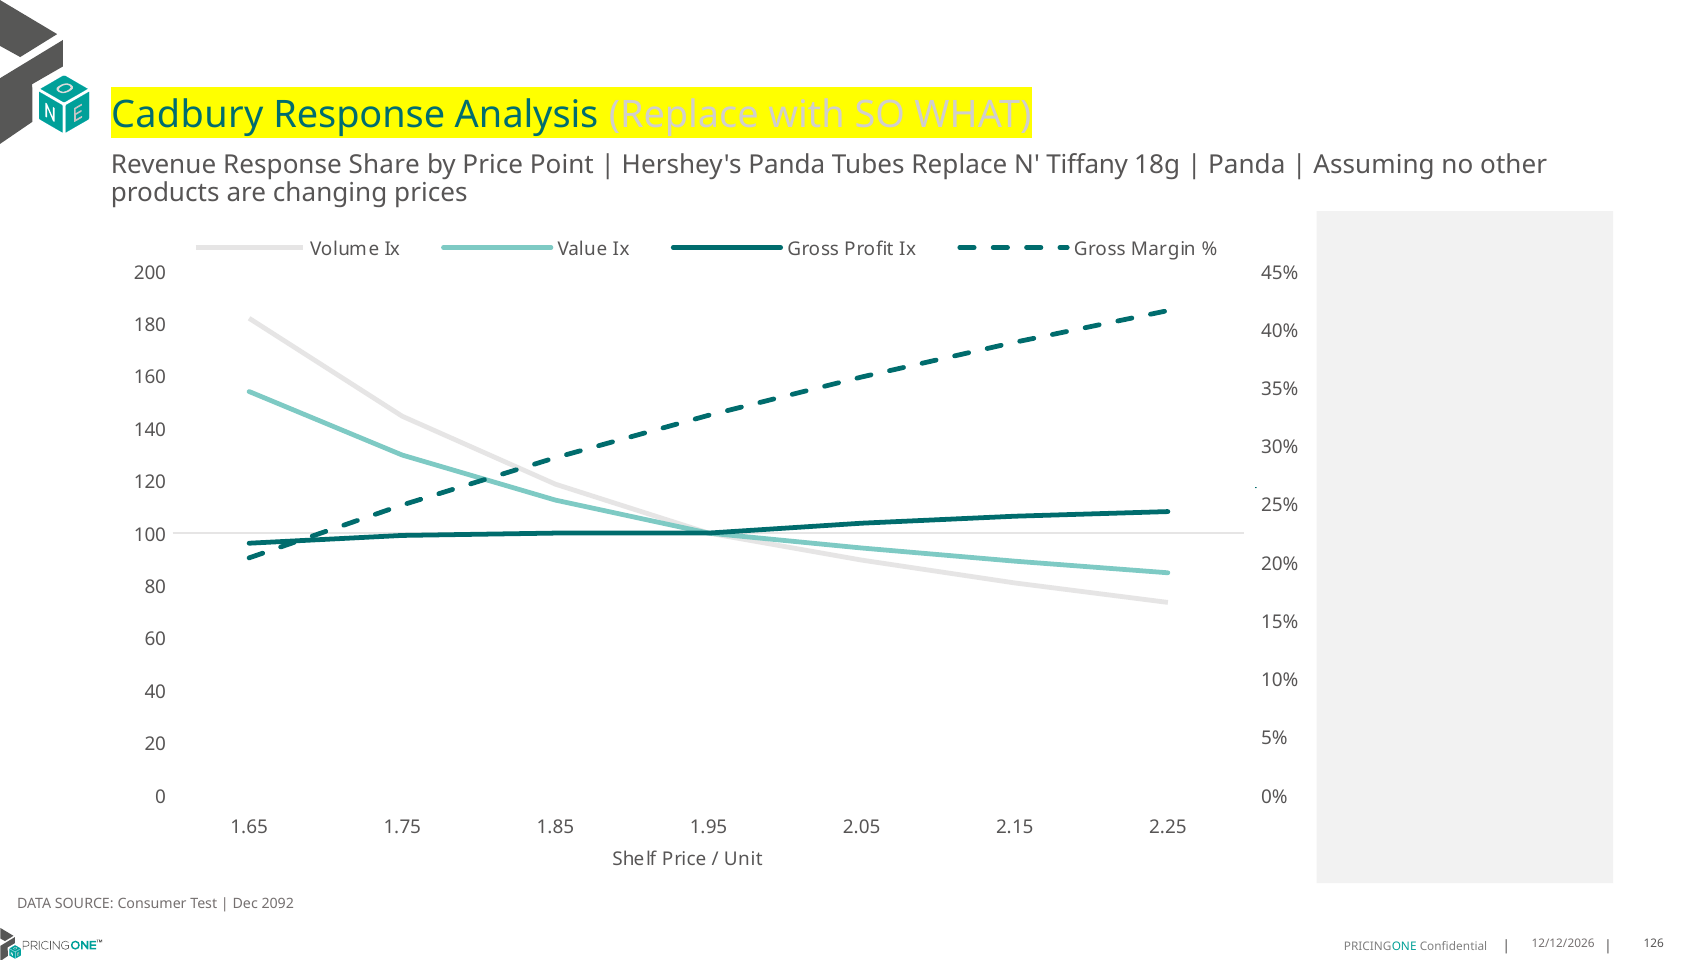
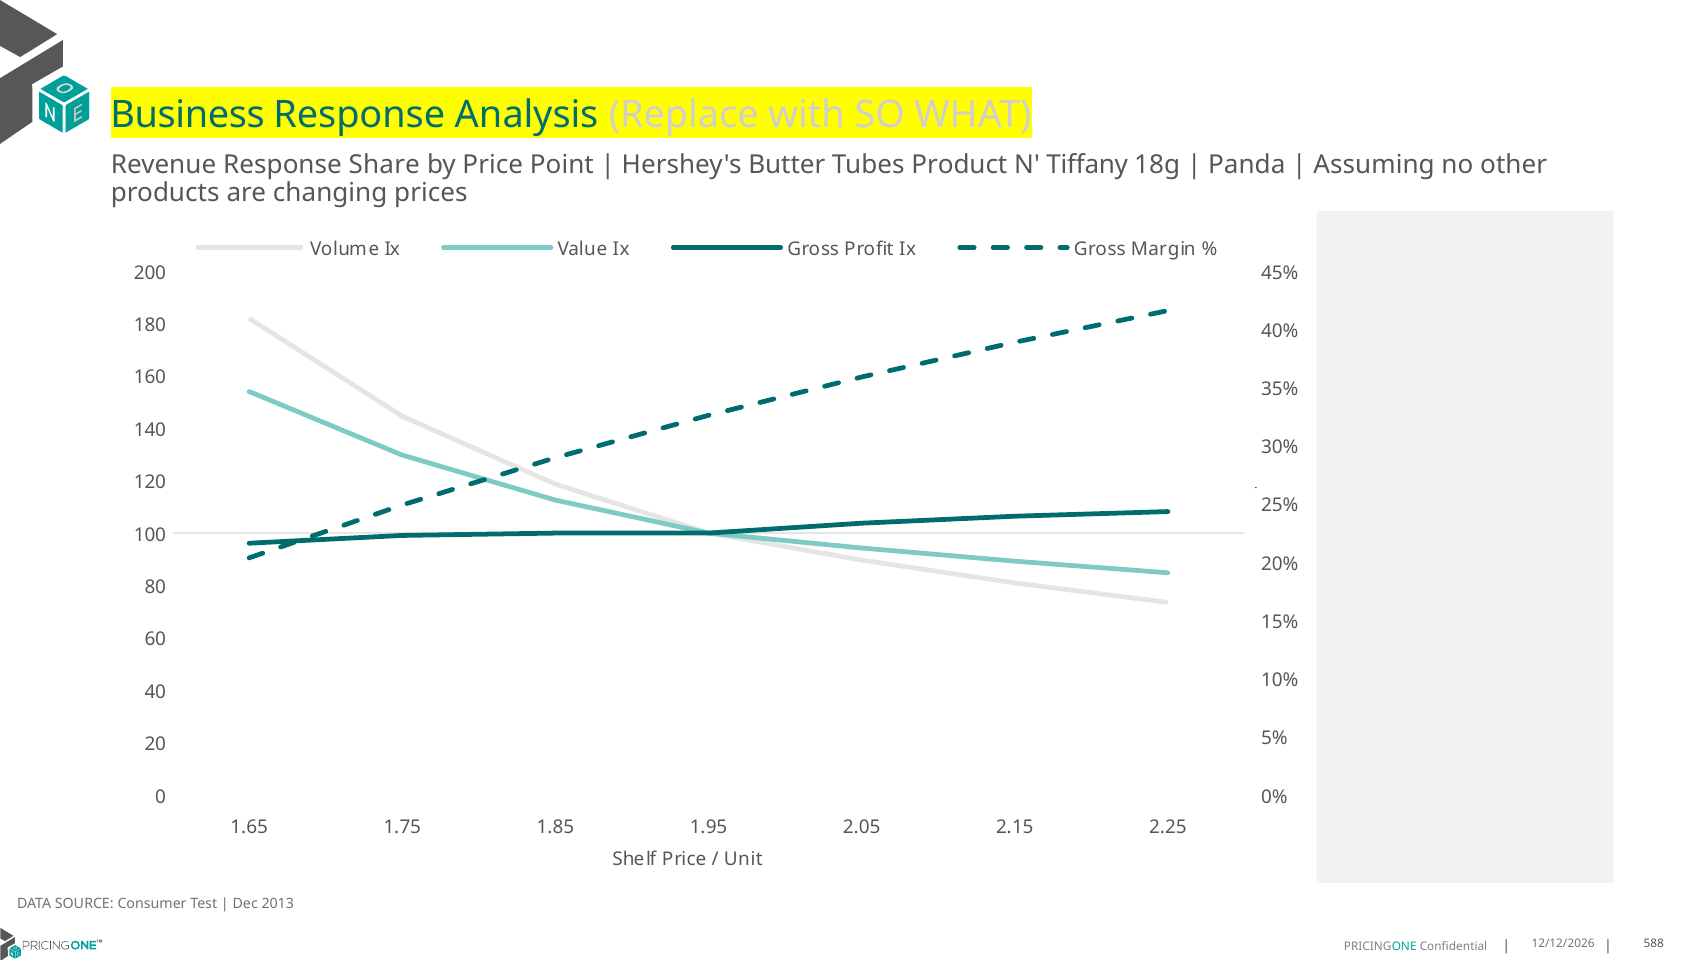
Cadbury: Cadbury -> Business
Hershey's Panda: Panda -> Butter
Tubes Replace: Replace -> Product
2092: 2092 -> 2013
126: 126 -> 588
